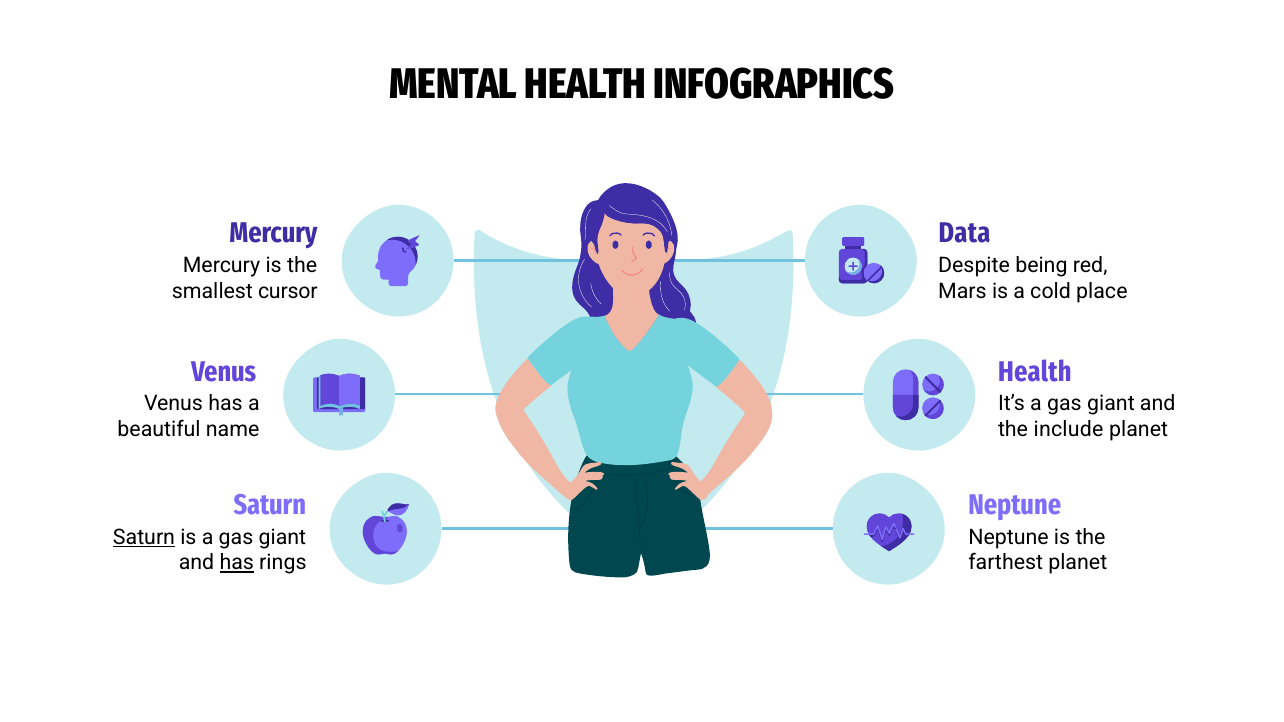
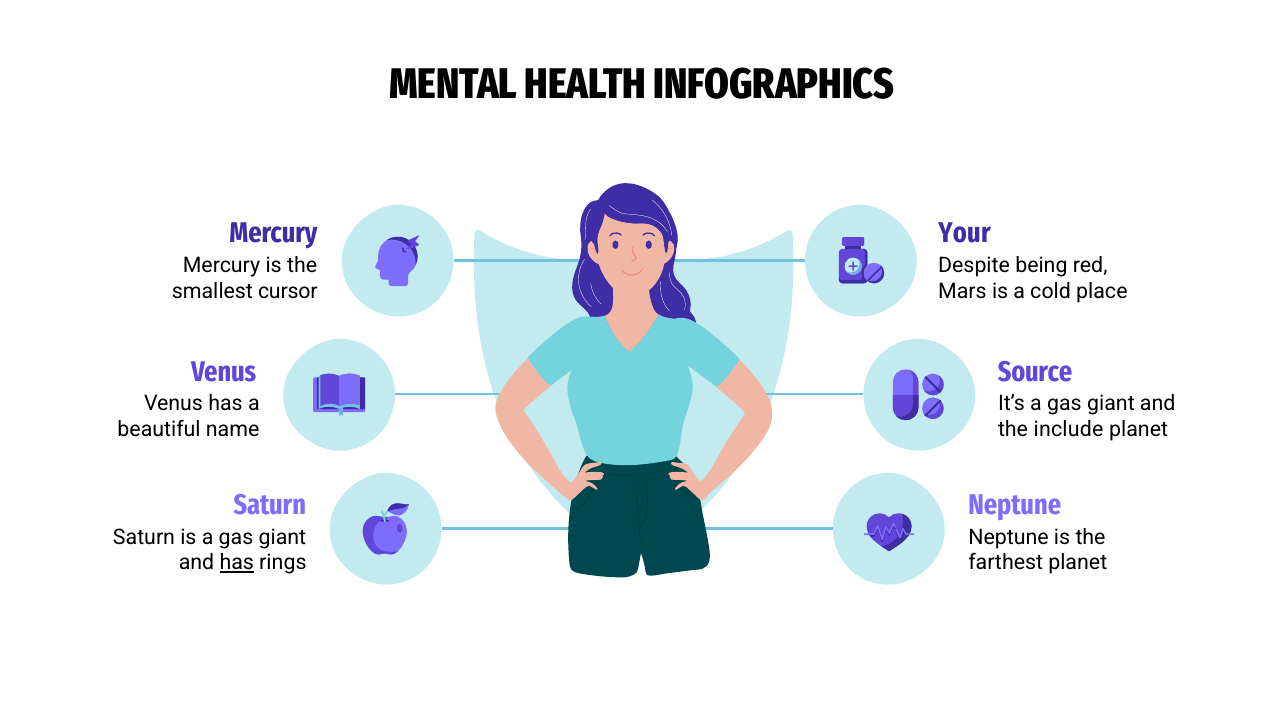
Data: Data -> Your
Health at (1035, 372): Health -> Source
Saturn at (144, 537) underline: present -> none
